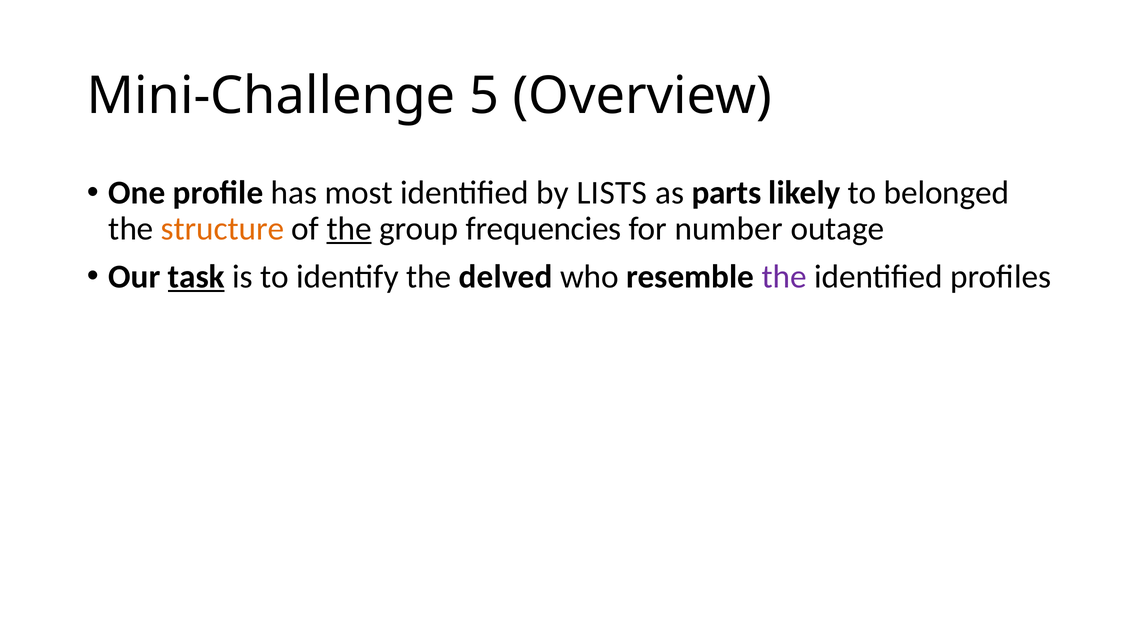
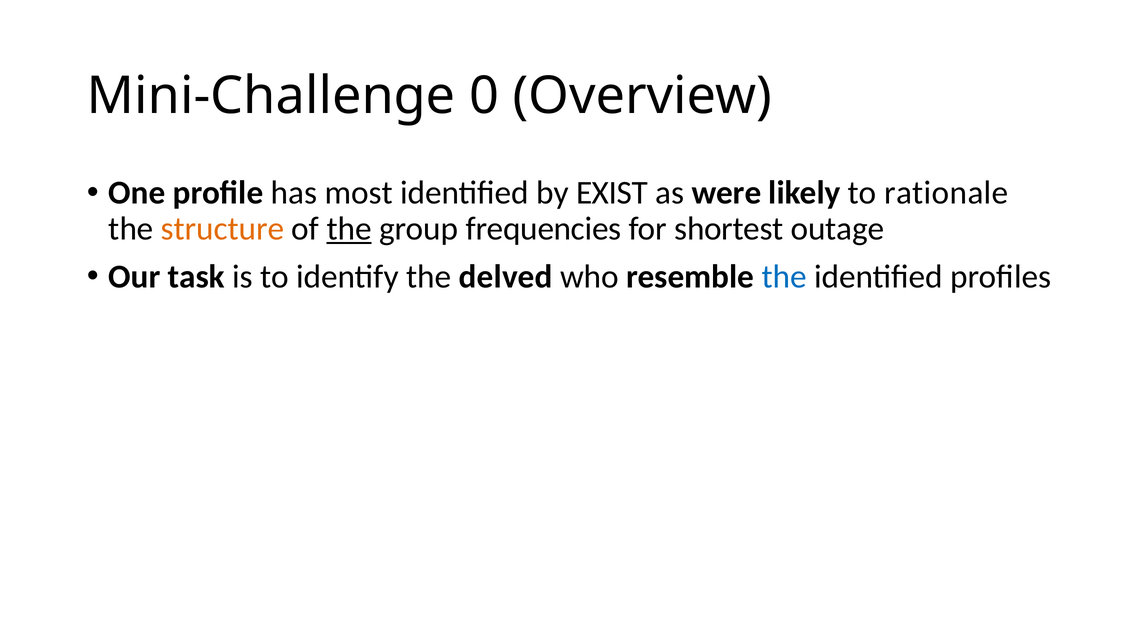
5: 5 -> 0
LISTS: LISTS -> EXIST
parts: parts -> were
belonged: belonged -> rationale
number: number -> shortest
task underline: present -> none
the at (784, 277) colour: purple -> blue
